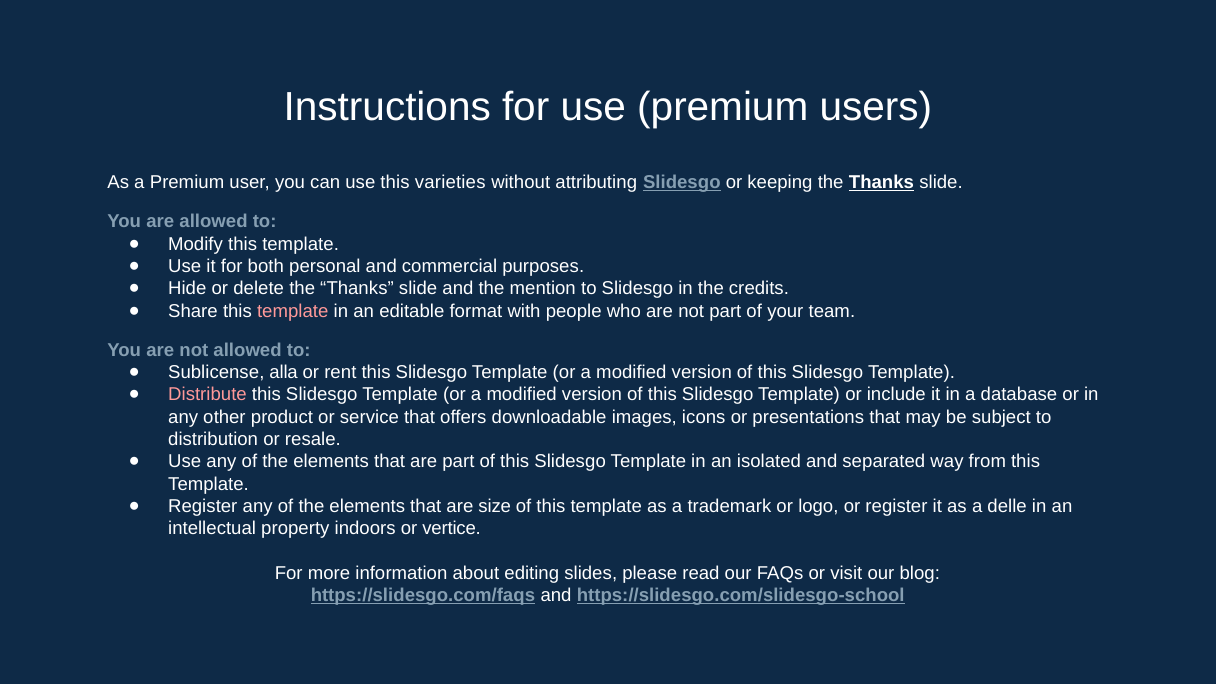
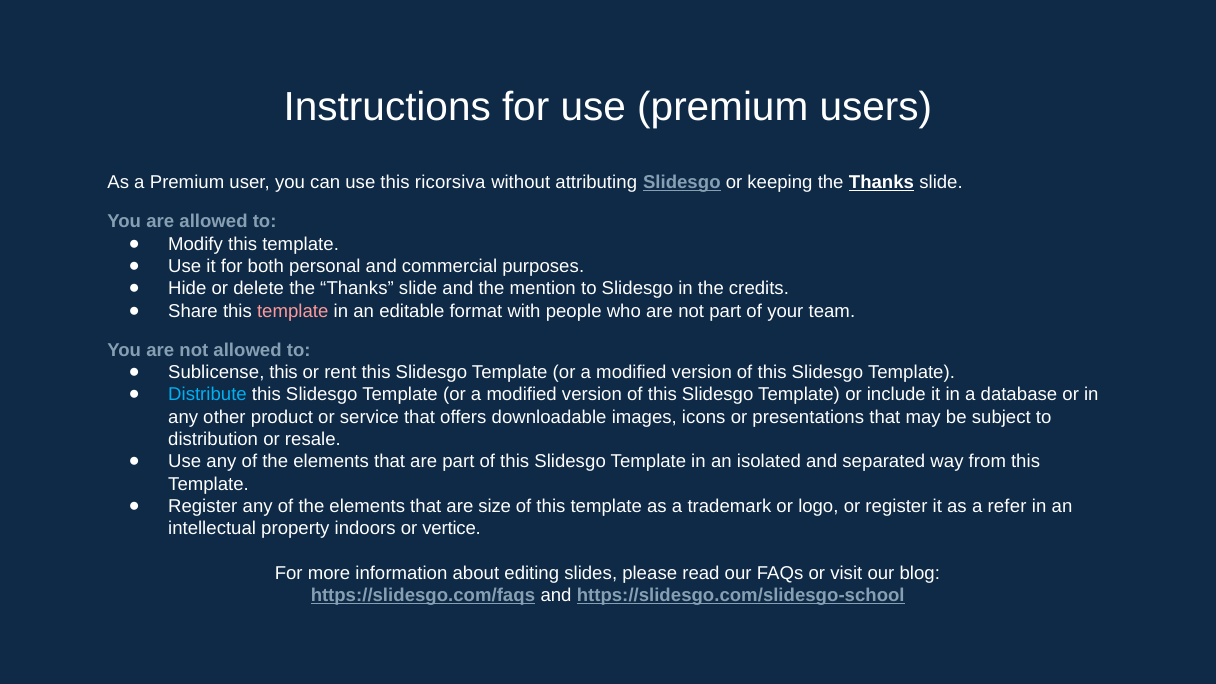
varieties: varieties -> ricorsiva
Sublicense alla: alla -> this
Distribute colour: pink -> light blue
delle: delle -> refer
